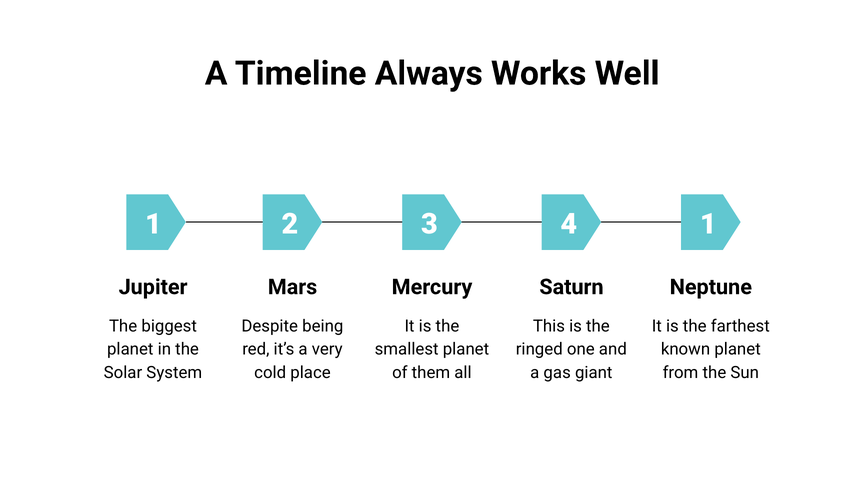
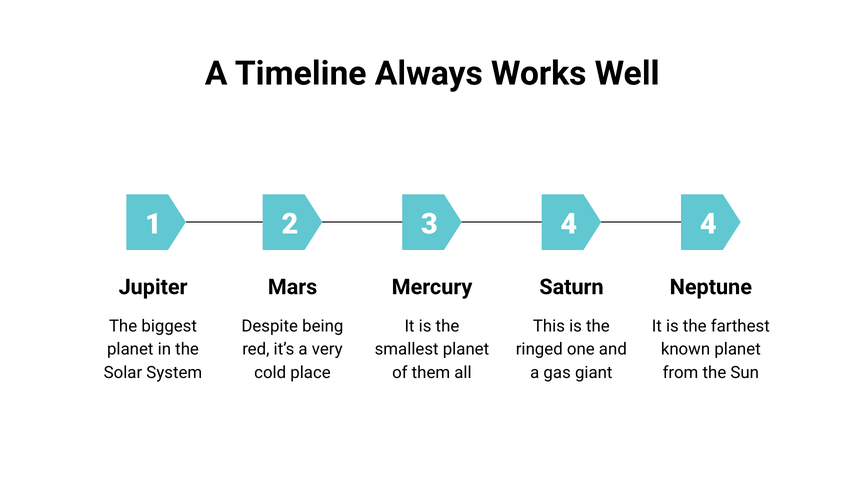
4 1: 1 -> 4
